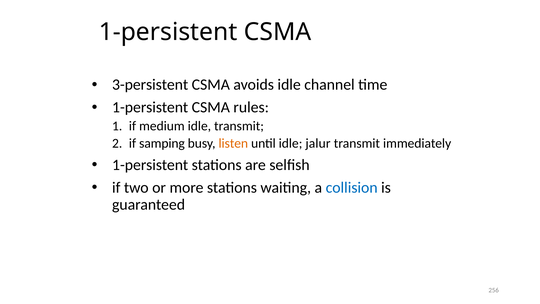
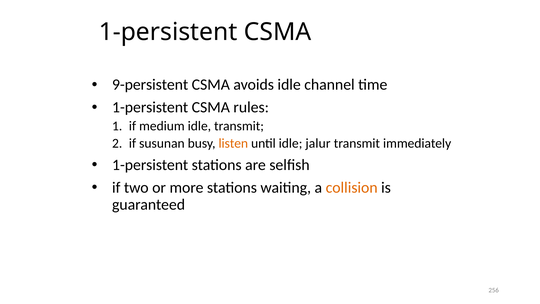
3-persistent: 3-persistent -> 9-persistent
samping: samping -> susunan
collision colour: blue -> orange
